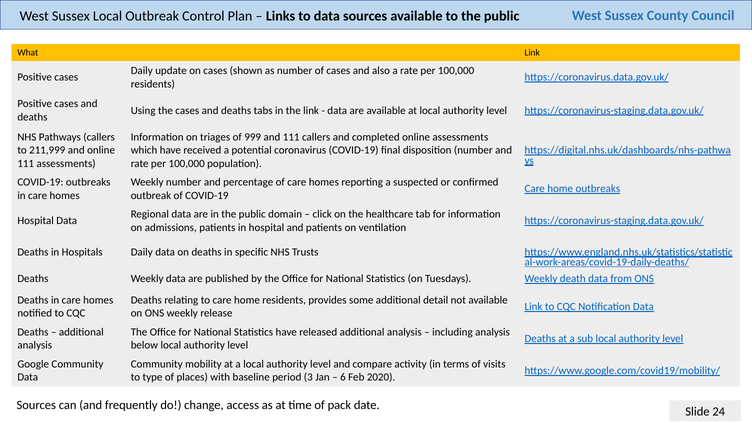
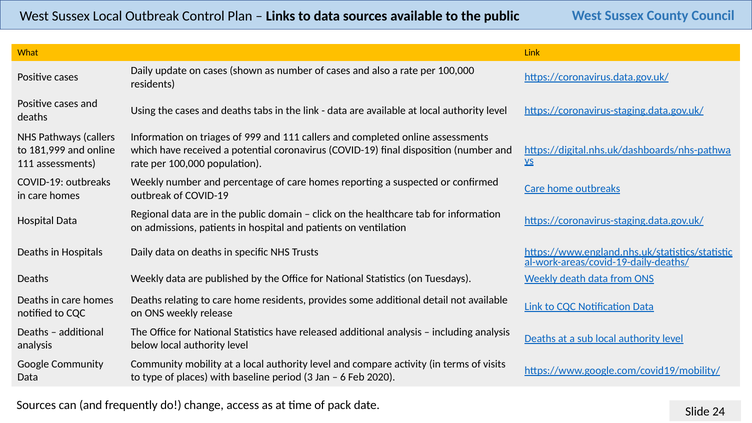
211,999: 211,999 -> 181,999
